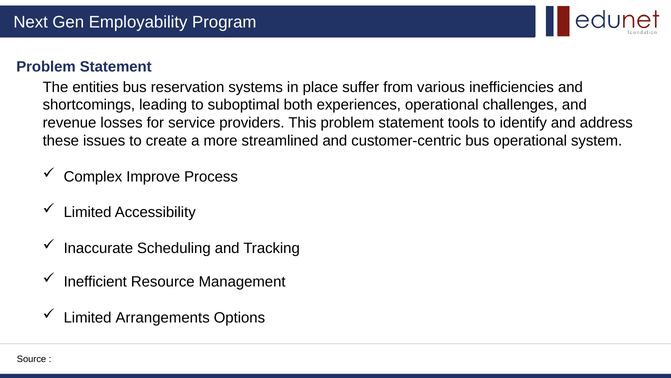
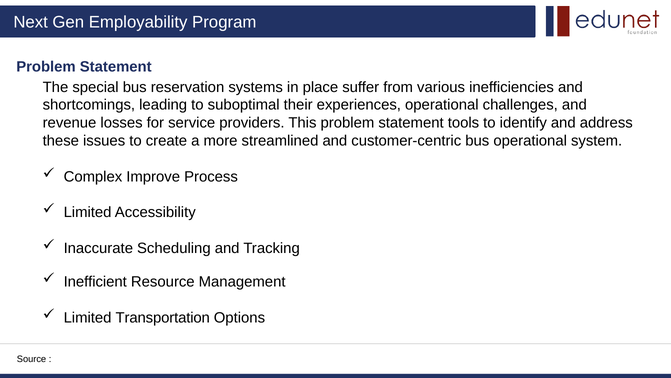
entities: entities -> special
both: both -> their
Arrangements: Arrangements -> Transportation
